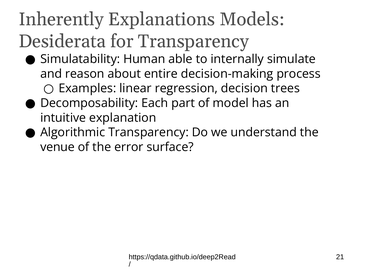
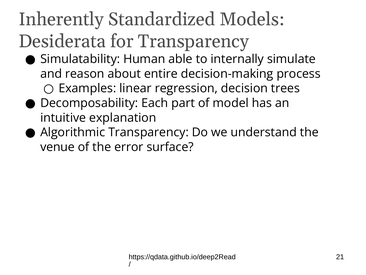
Explanations: Explanations -> Standardized
